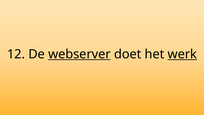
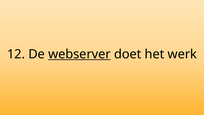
werk underline: present -> none
